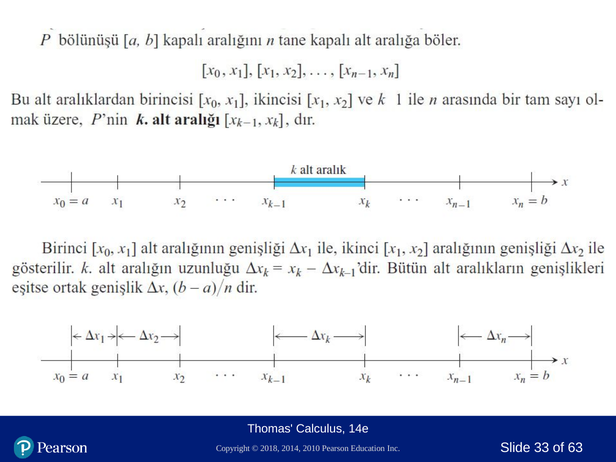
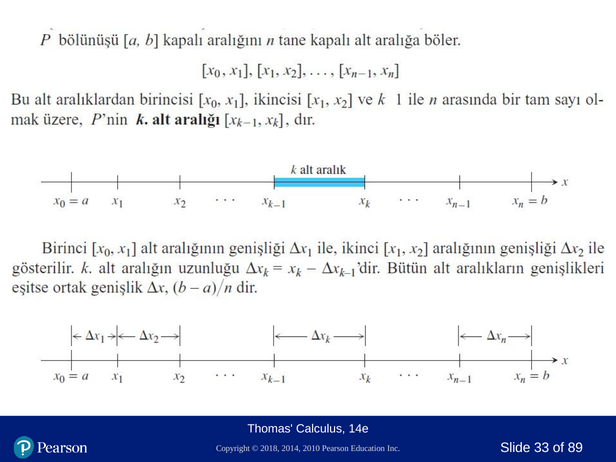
63: 63 -> 89
